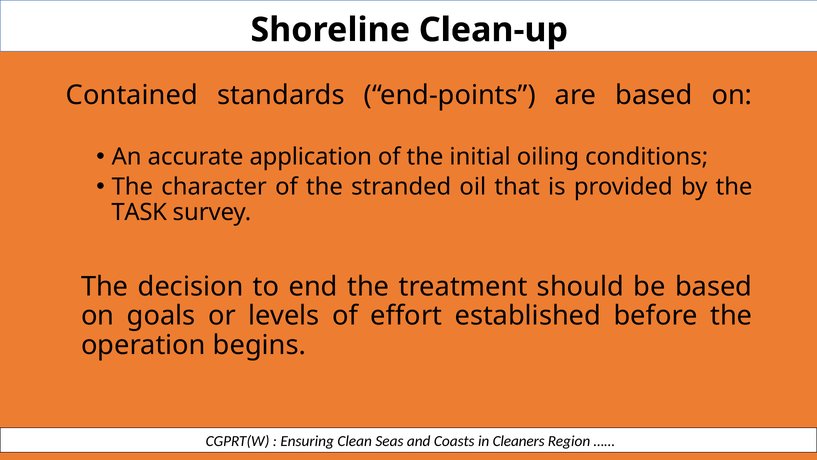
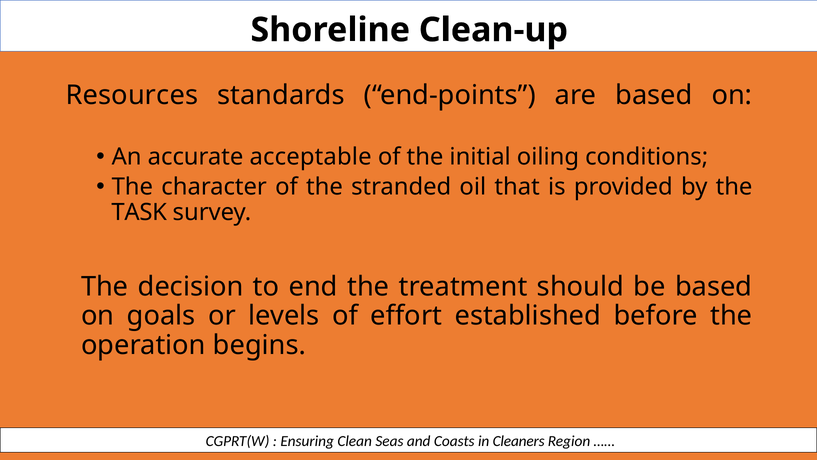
Contained: Contained -> Resources
application: application -> acceptable
